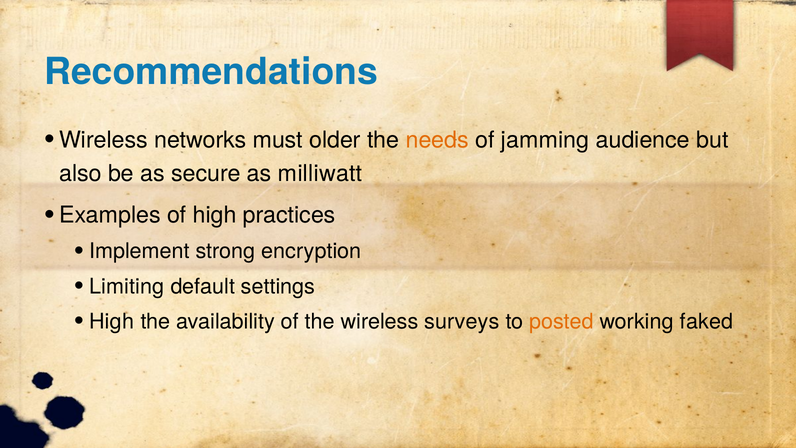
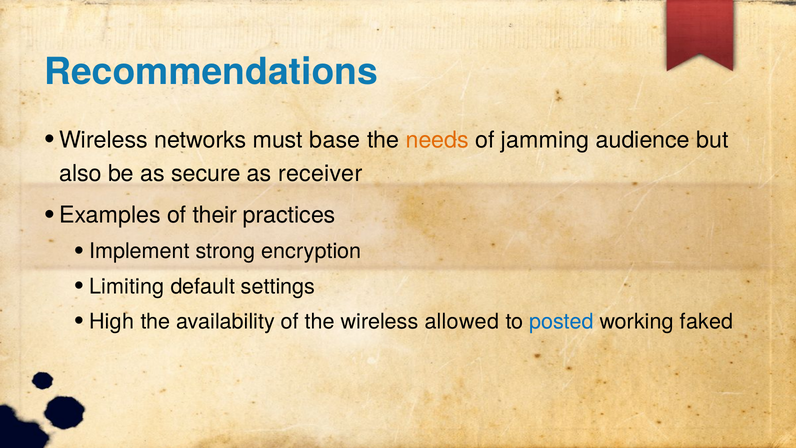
older: older -> base
milliwatt: milliwatt -> receiver
of high: high -> their
surveys: surveys -> allowed
posted colour: orange -> blue
